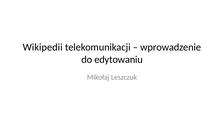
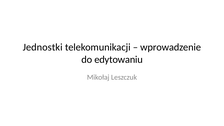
Wikipedii: Wikipedii -> Jednostki
